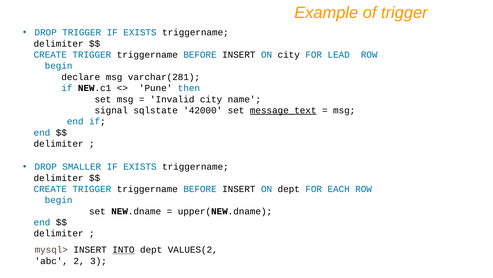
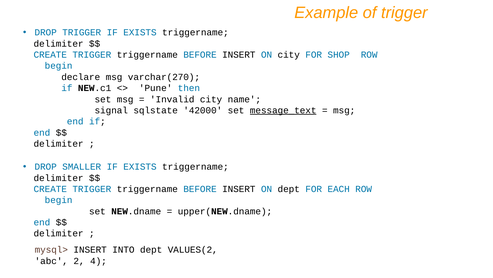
LEAD: LEAD -> SHOP
varchar(281: varchar(281 -> varchar(270
INTO underline: present -> none
3: 3 -> 4
